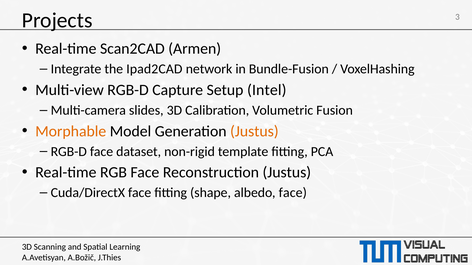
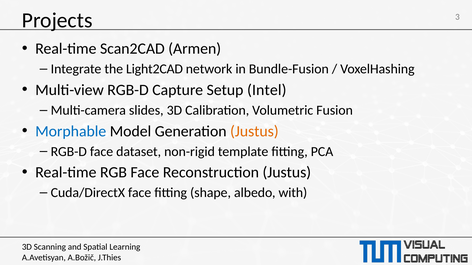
Ipad2CAD: Ipad2CAD -> Light2CAD
Morphable colour: orange -> blue
albedo face: face -> with
